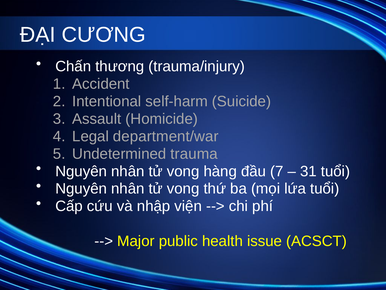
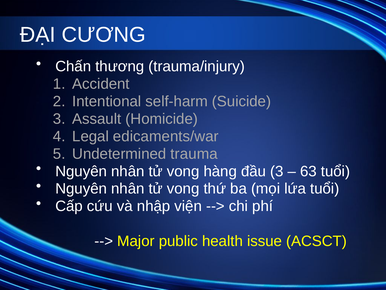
department/war: department/war -> edicaments/war
đầu 7: 7 -> 3
31: 31 -> 63
